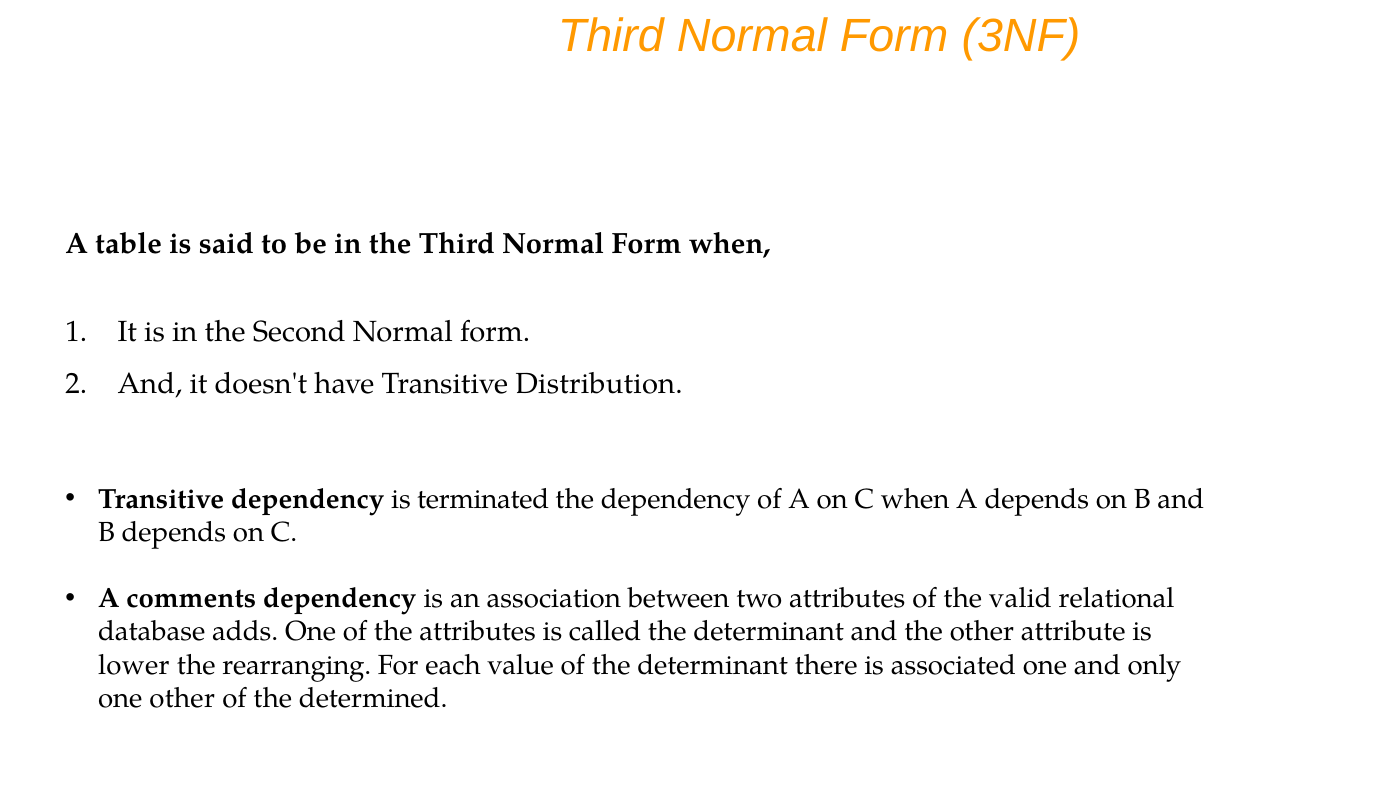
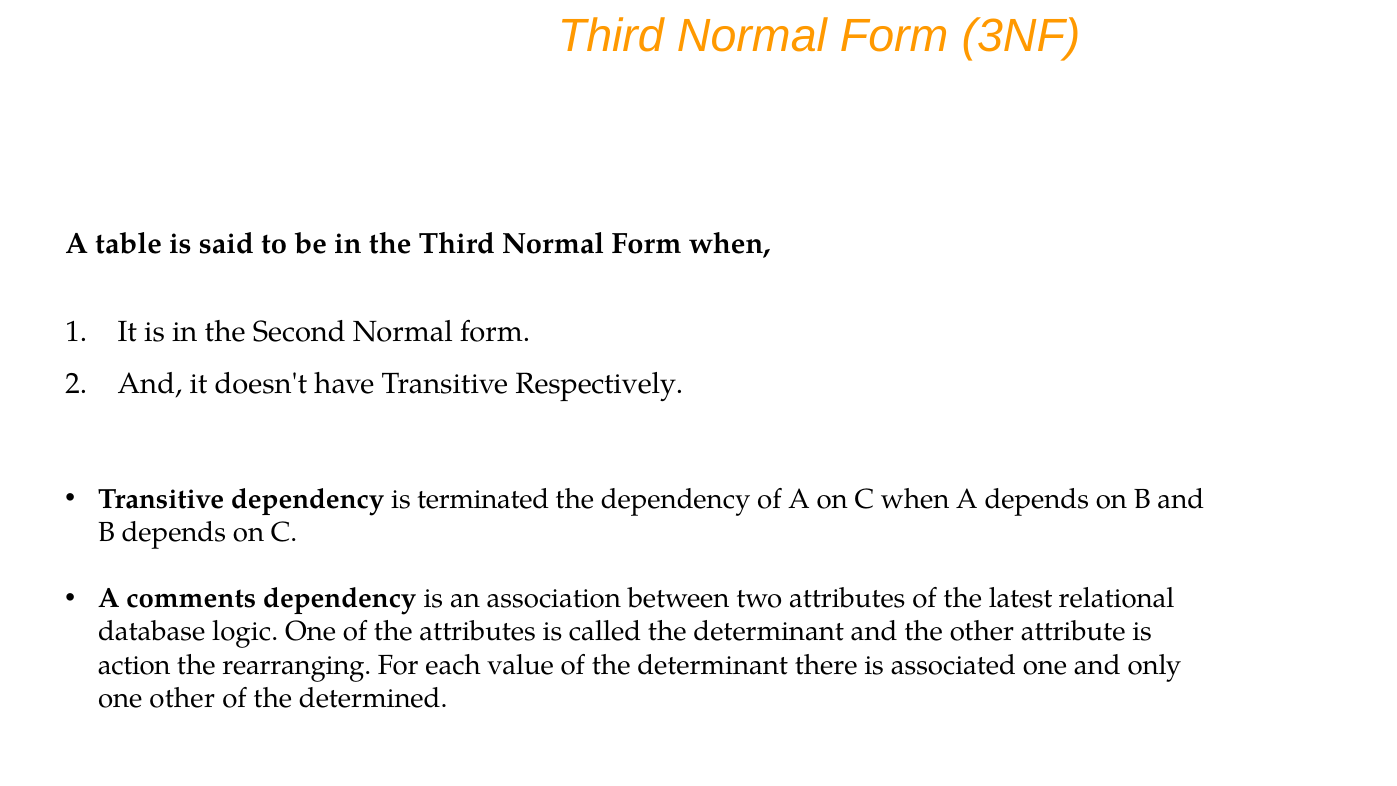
Distribution: Distribution -> Respectively
valid: valid -> latest
adds: adds -> logic
lower: lower -> action
